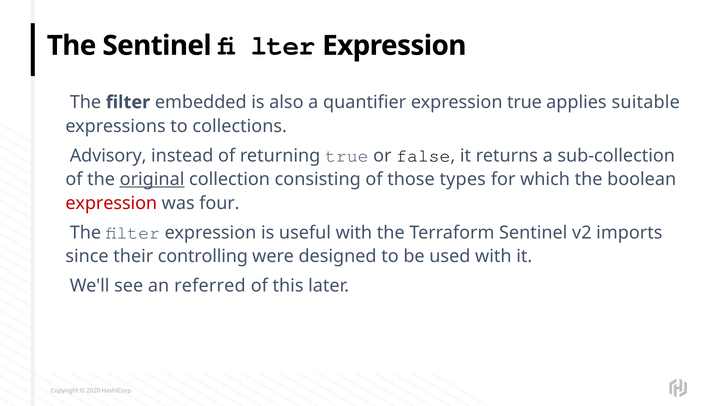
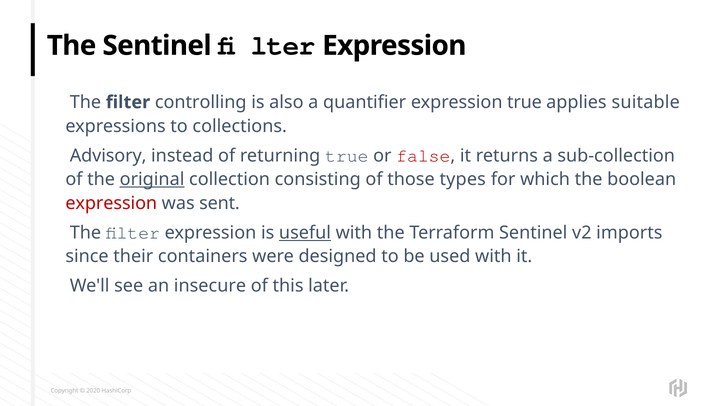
embedded: embedded -> controlling
false colour: black -> red
four: four -> sent
useful underline: none -> present
controlling: controlling -> containers
referred: referred -> insecure
